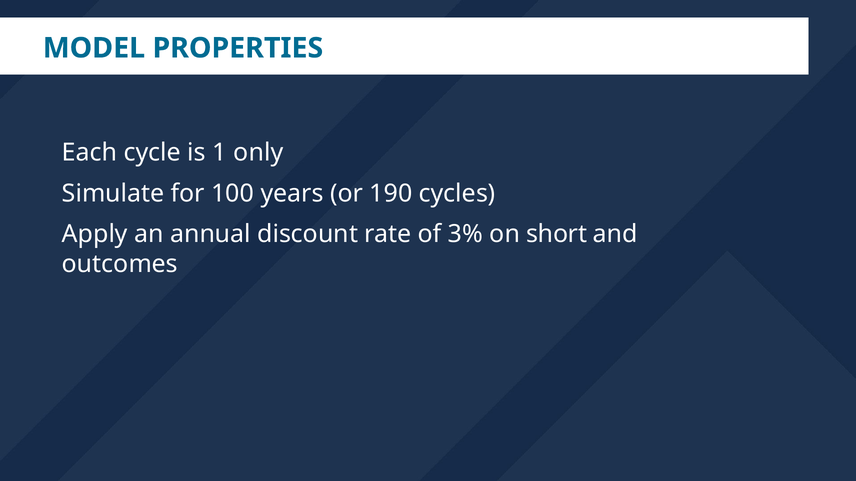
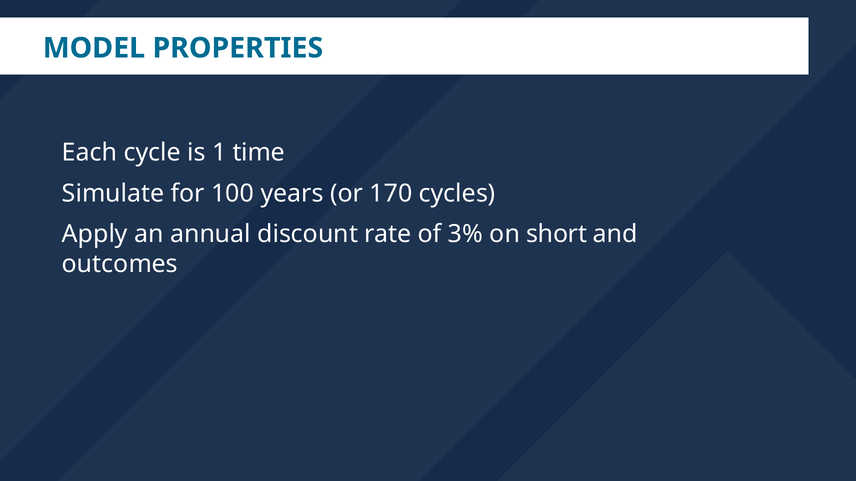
only: only -> time
190: 190 -> 170
